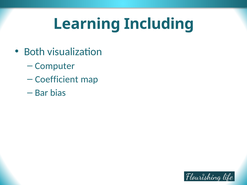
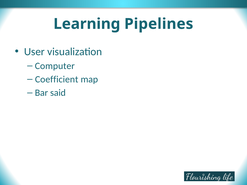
Including: Including -> Pipelines
Both: Both -> User
bias: bias -> said
